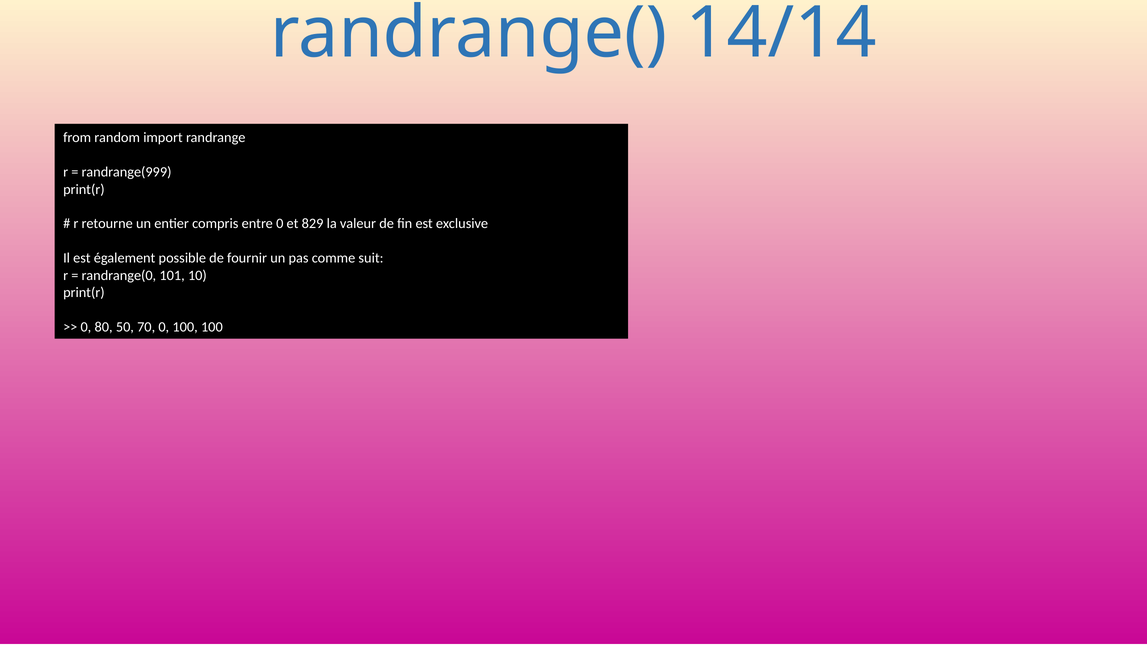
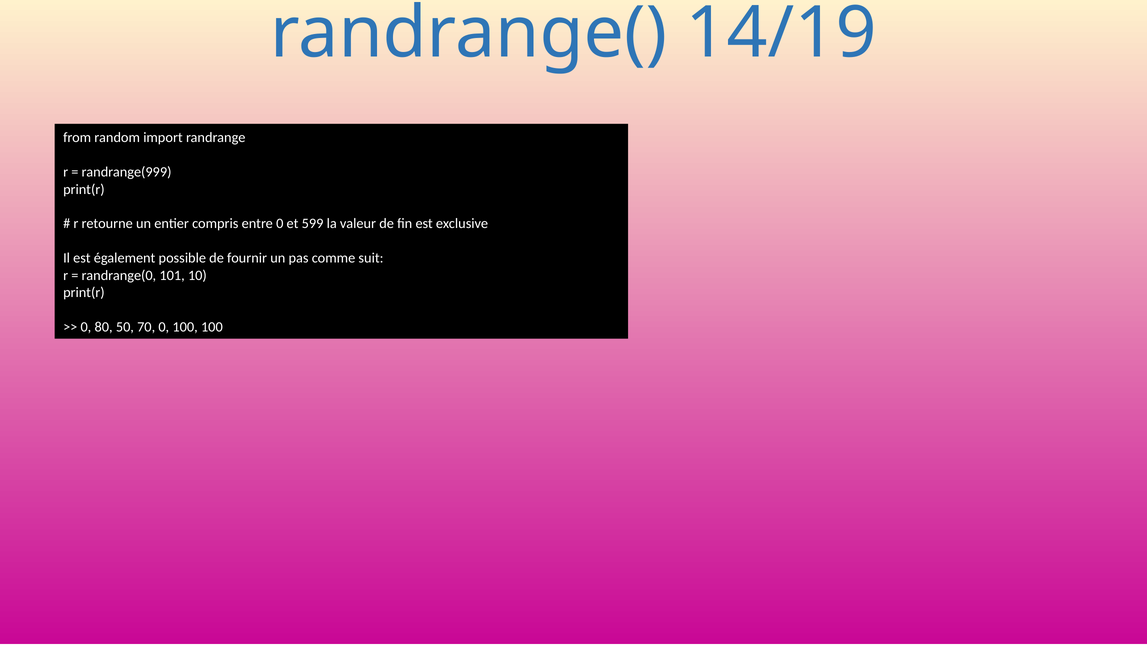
14/14: 14/14 -> 14/19
829: 829 -> 599
